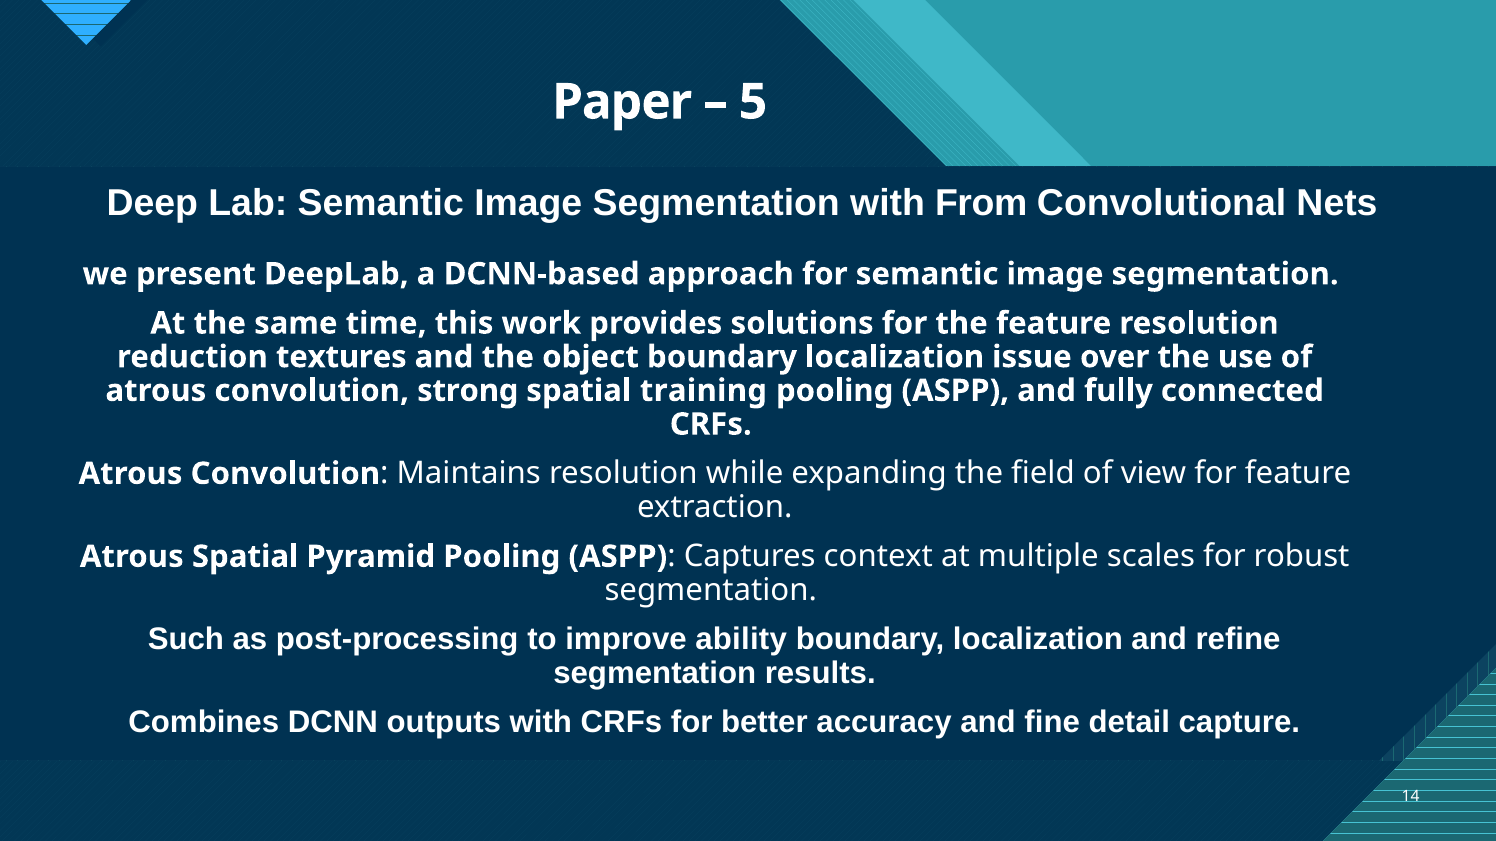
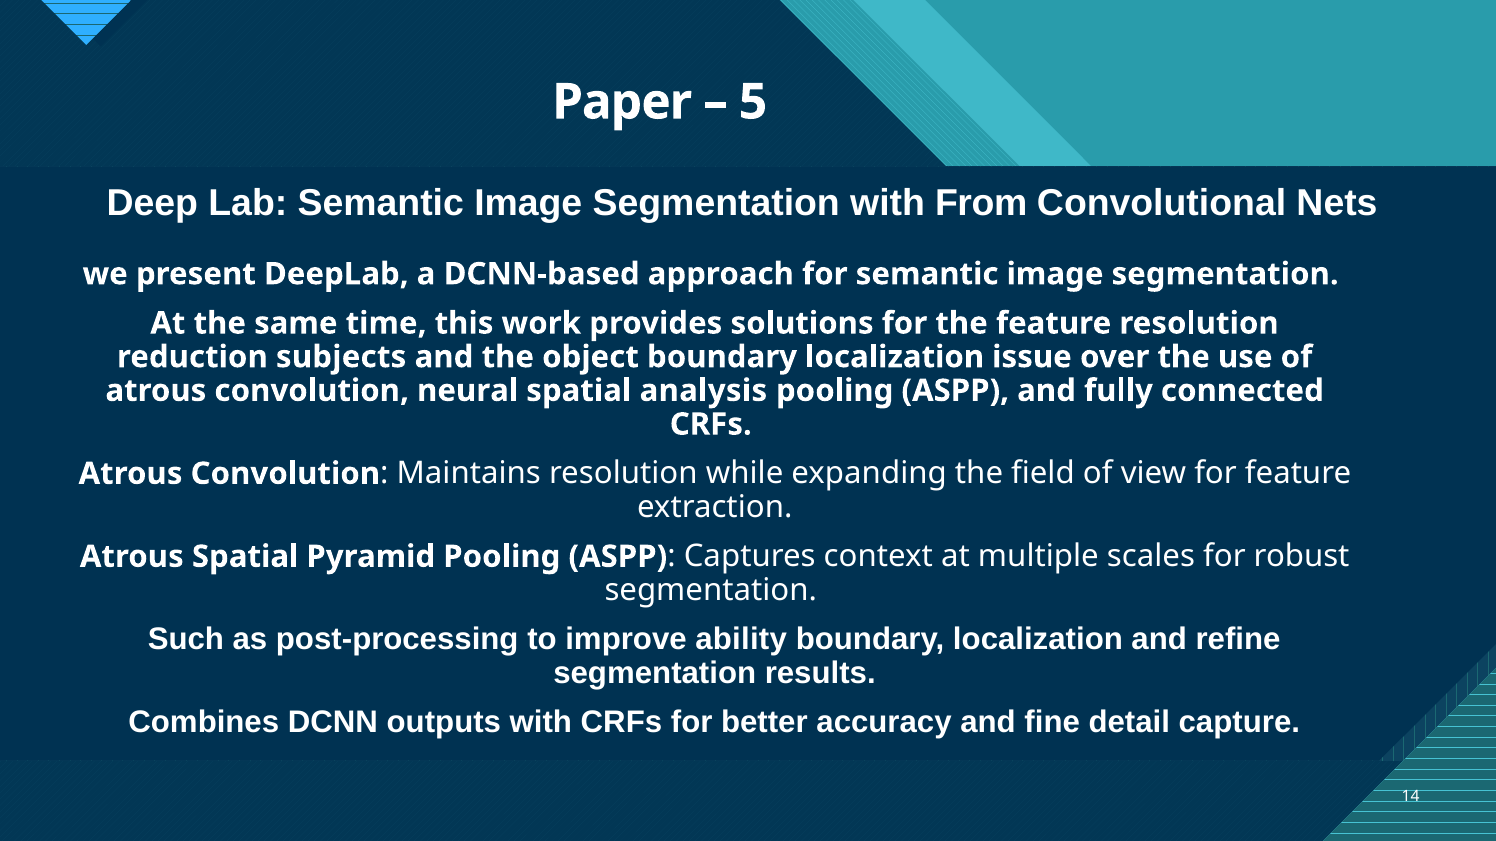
textures: textures -> subjects
strong: strong -> neural
training: training -> analysis
